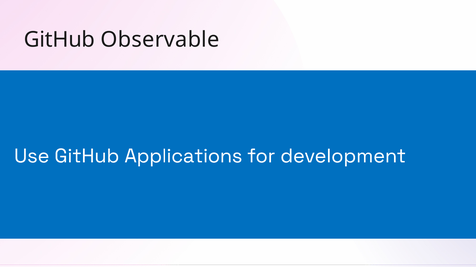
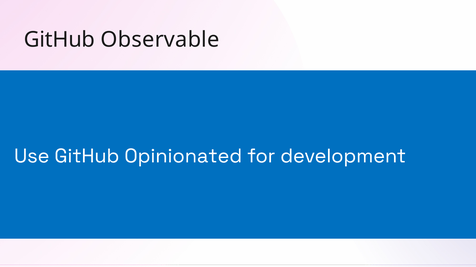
Applications: Applications -> Opinionated
